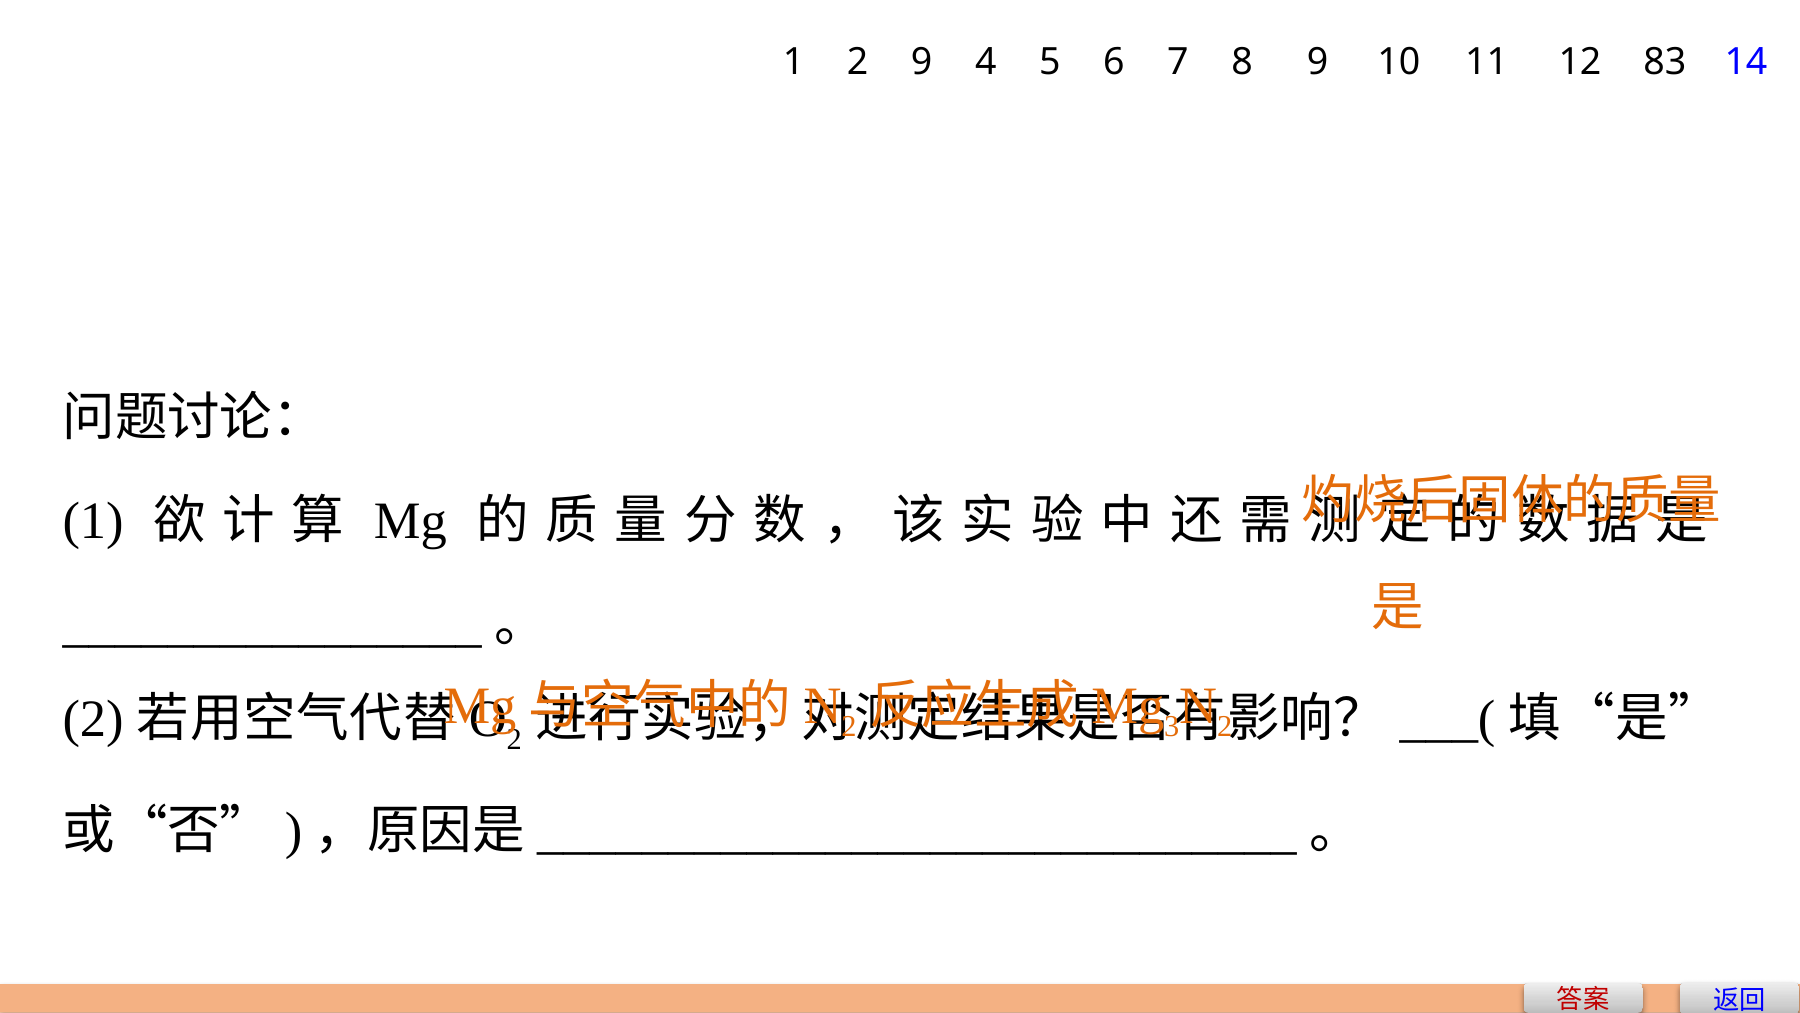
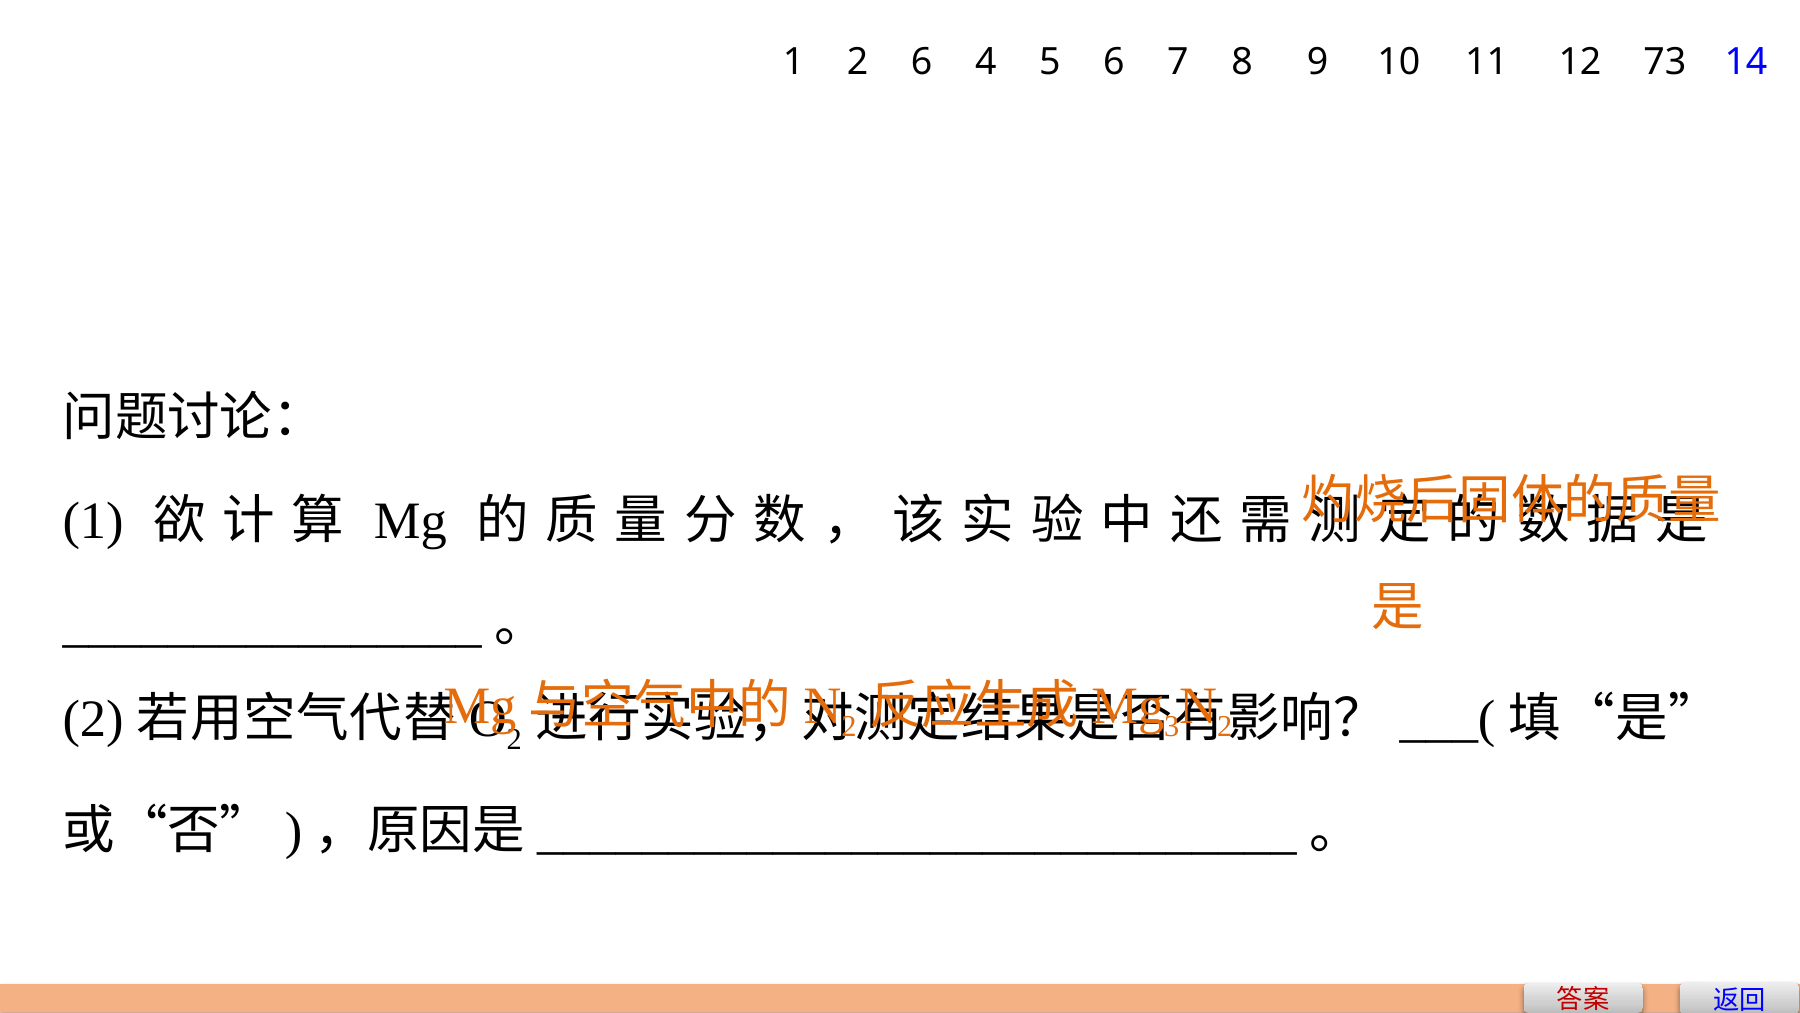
2 9: 9 -> 6
83: 83 -> 73
